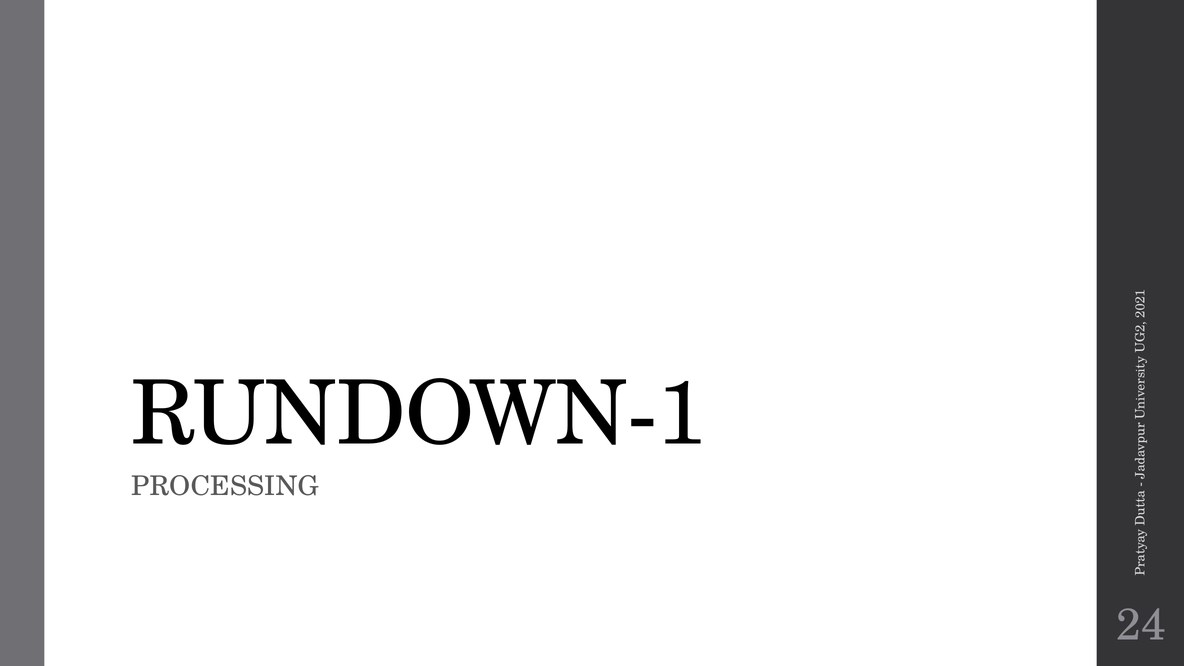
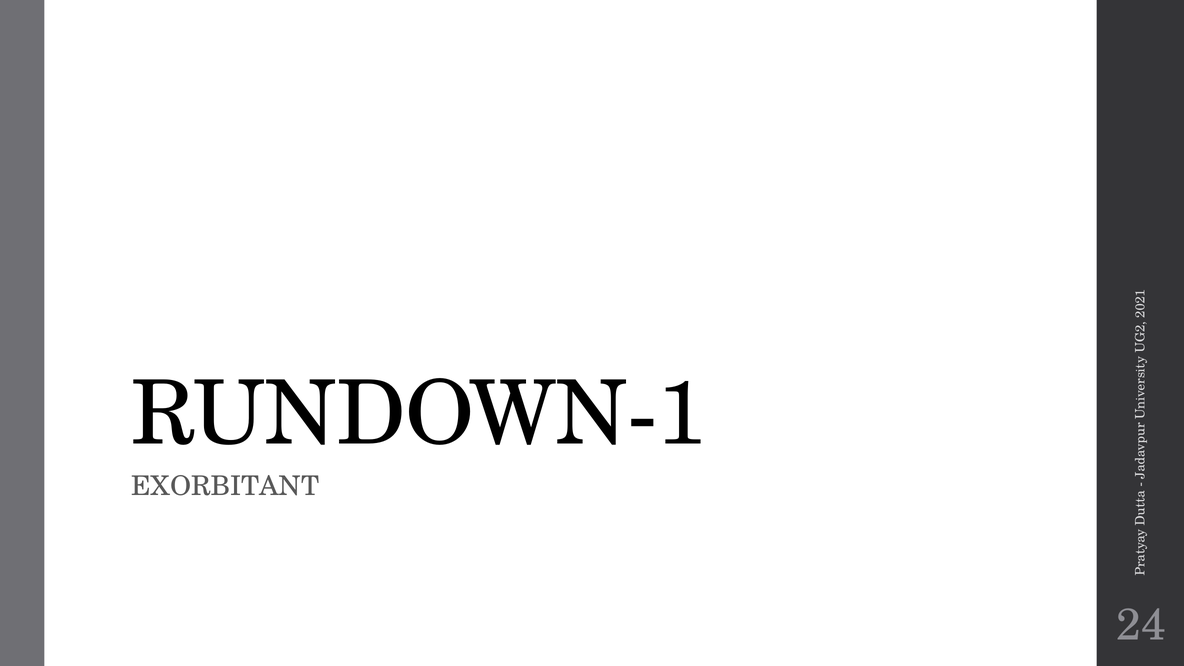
PROCESSING: PROCESSING -> EXORBITANT
